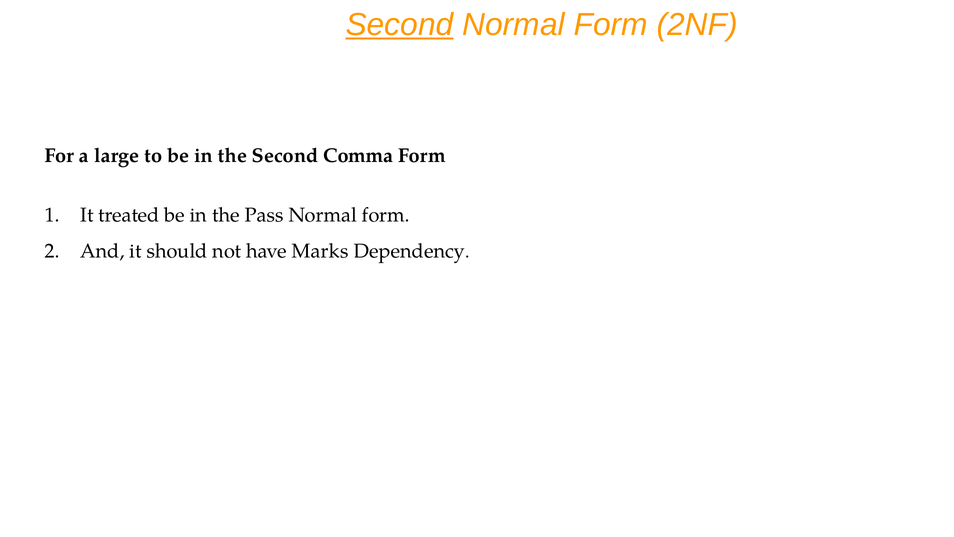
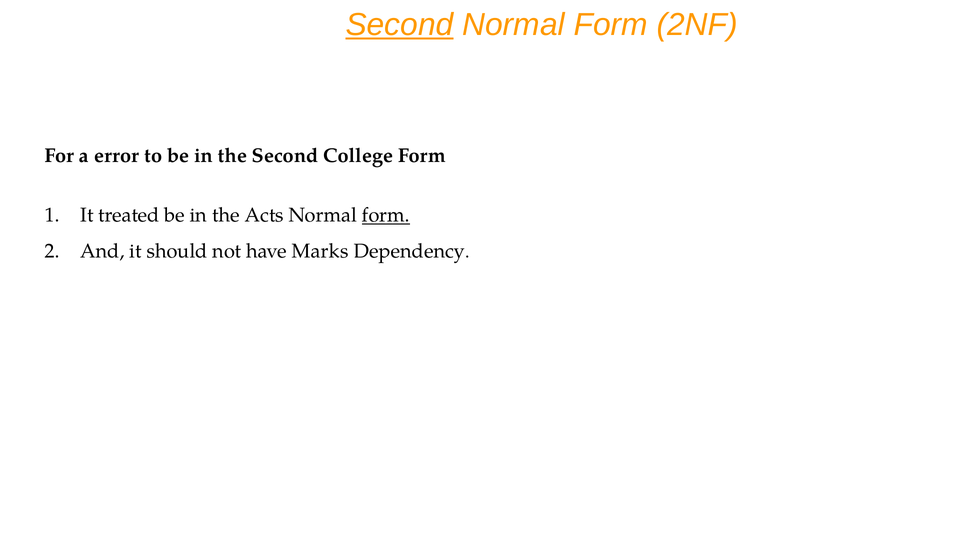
large: large -> error
Comma: Comma -> College
Pass: Pass -> Acts
form at (386, 215) underline: none -> present
